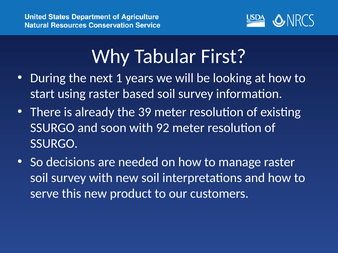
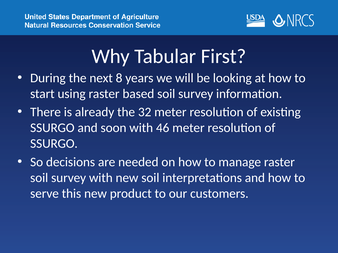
1: 1 -> 8
39: 39 -> 32
92: 92 -> 46
